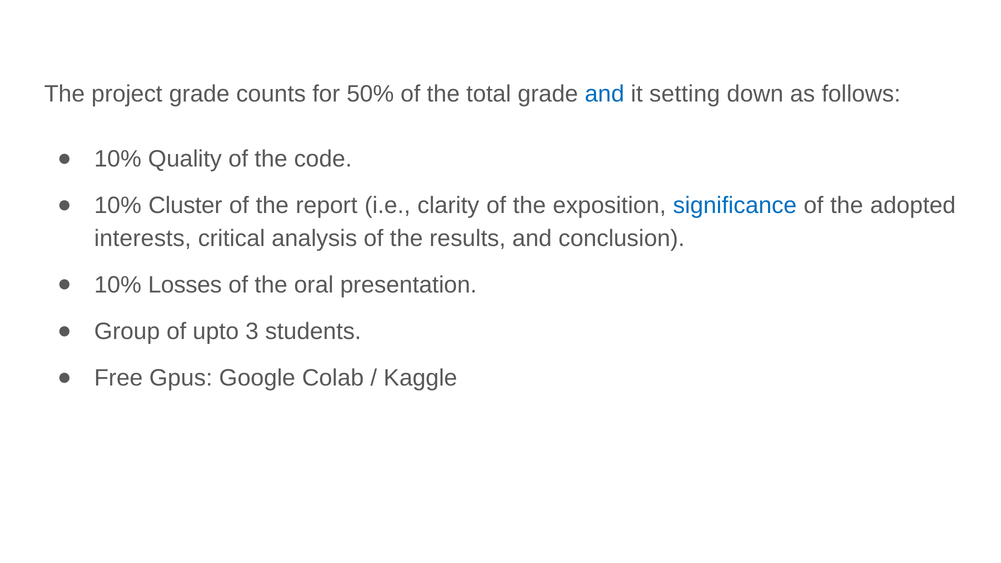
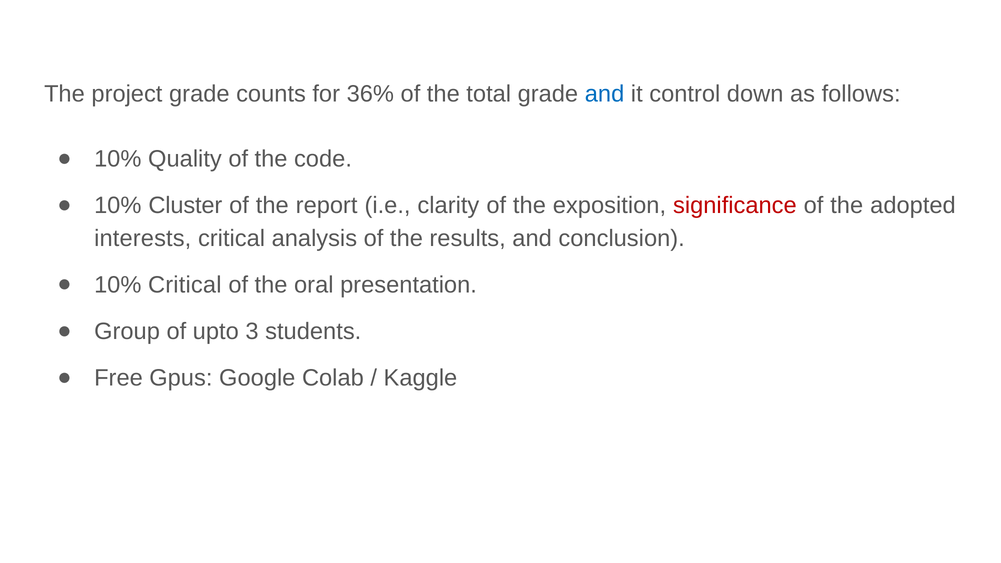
50%: 50% -> 36%
setting: setting -> control
significance colour: blue -> red
10% Losses: Losses -> Critical
